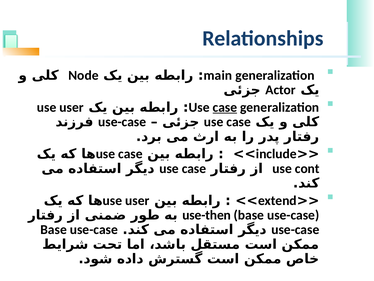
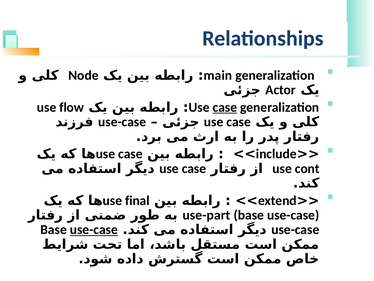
user at (72, 107): user -> flow
user at (137, 200): user -> final
use-then: use-then -> use-part
use-case at (94, 229) underline: none -> present
